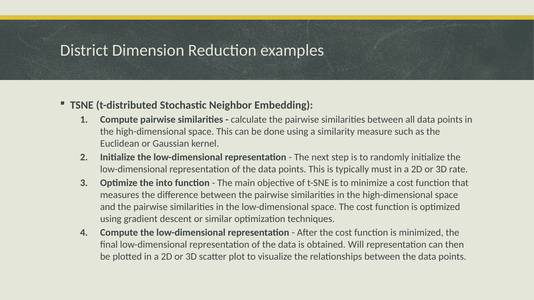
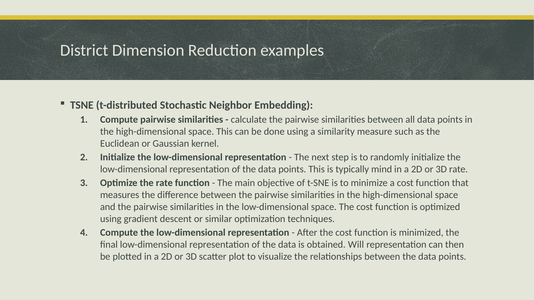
must: must -> mind
the into: into -> rate
